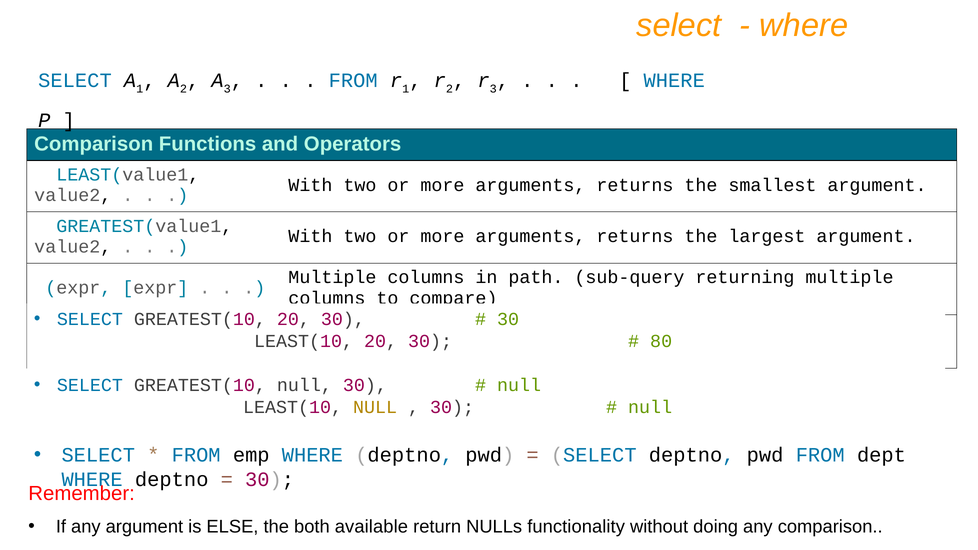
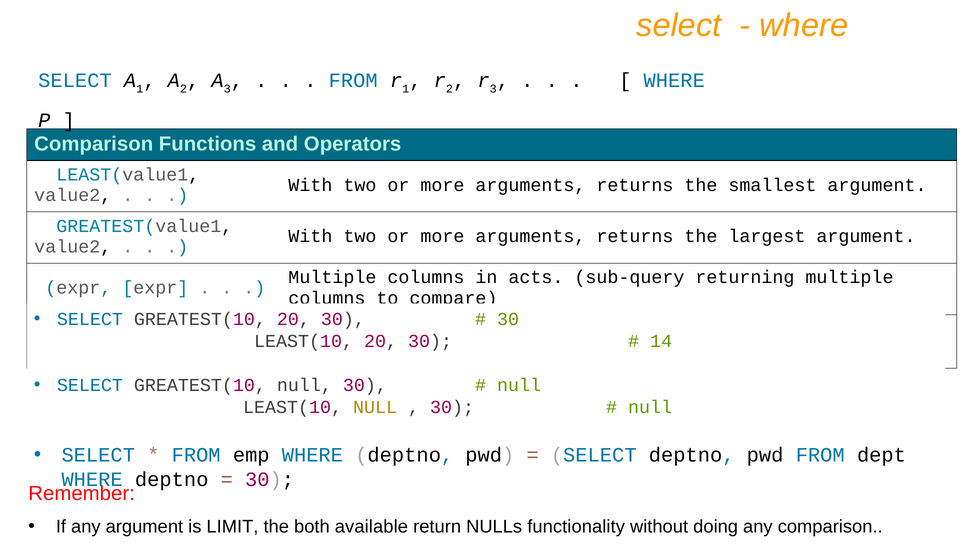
path: path -> acts
80: 80 -> 14
ELSE: ELSE -> LIMIT
